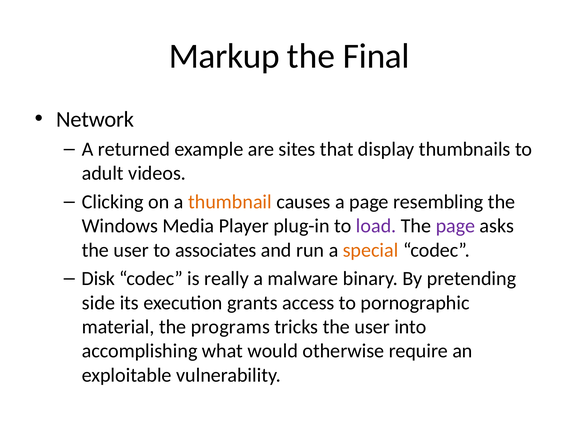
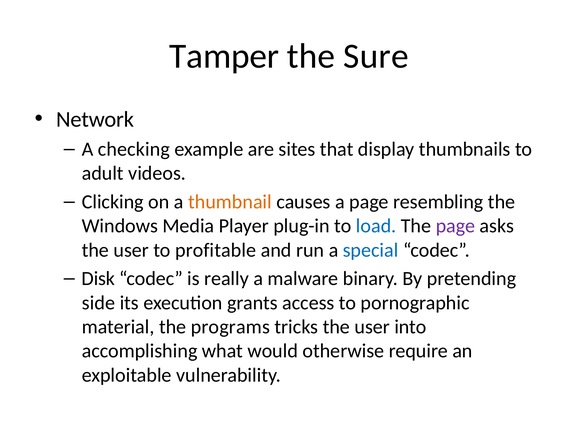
Markup: Markup -> Tamper
Final: Final -> Sure
returned: returned -> checking
load colour: purple -> blue
associates: associates -> profitable
special colour: orange -> blue
